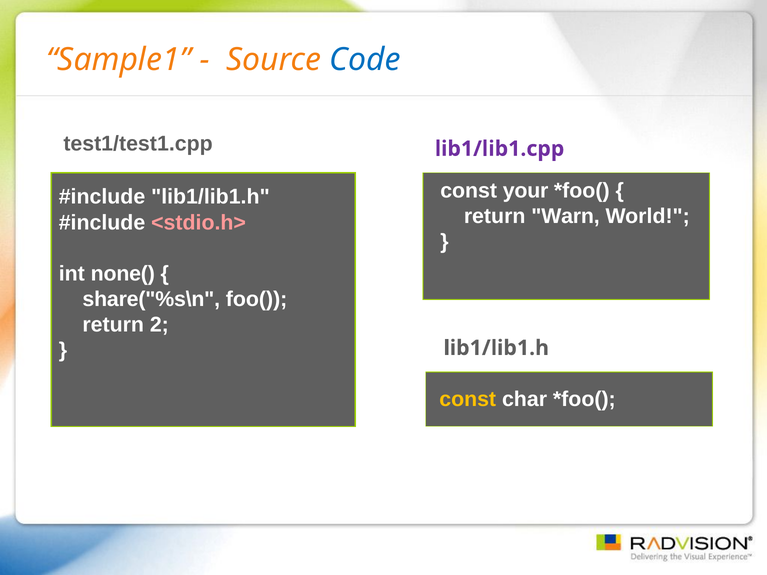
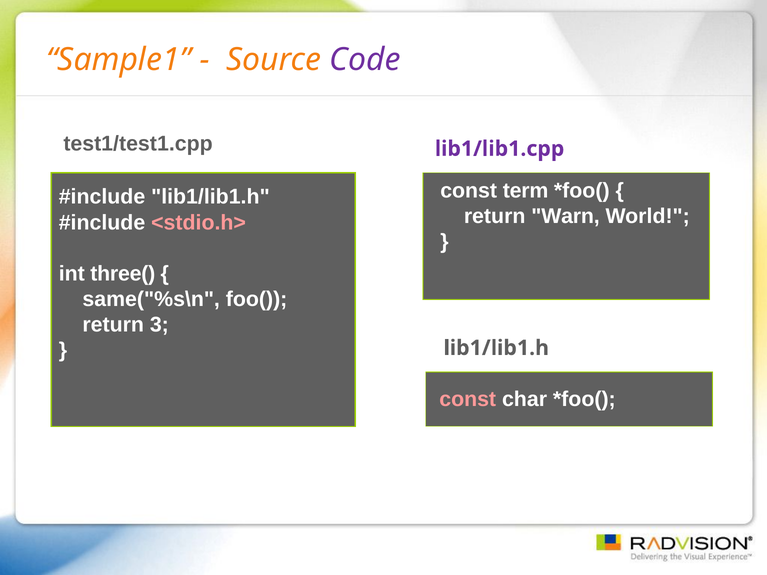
Code colour: blue -> purple
your: your -> term
none(: none( -> three(
share("%s\n: share("%s\n -> same("%s\n
2: 2 -> 3
const at (468, 399) colour: yellow -> pink
